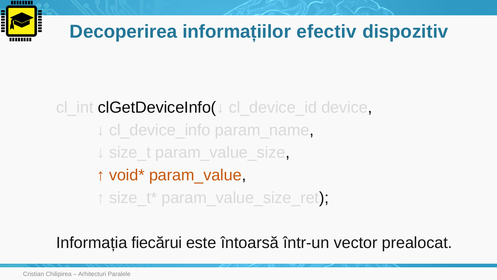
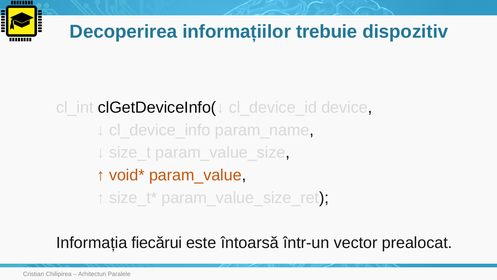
efectiv: efectiv -> trebuie
